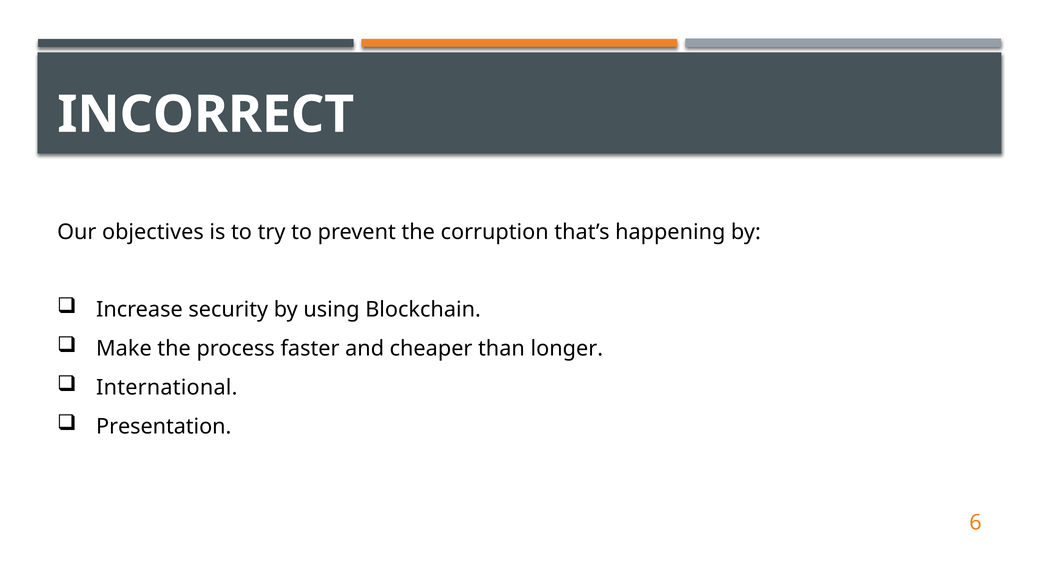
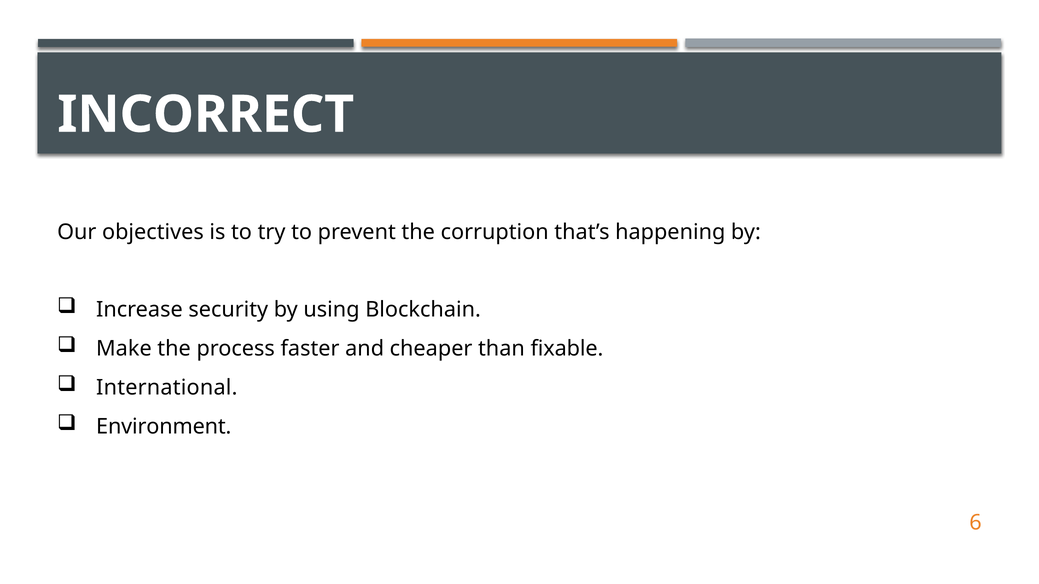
longer: longer -> fixable
Presentation: Presentation -> Environment
